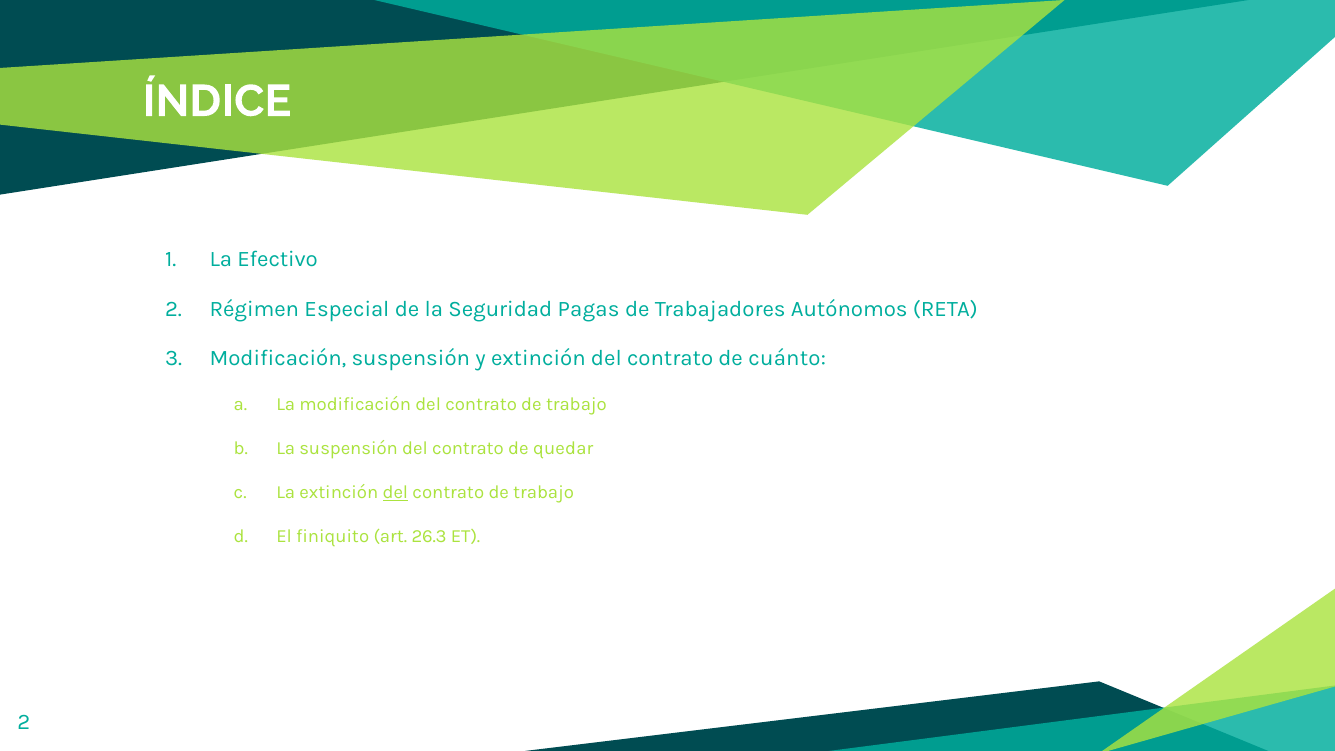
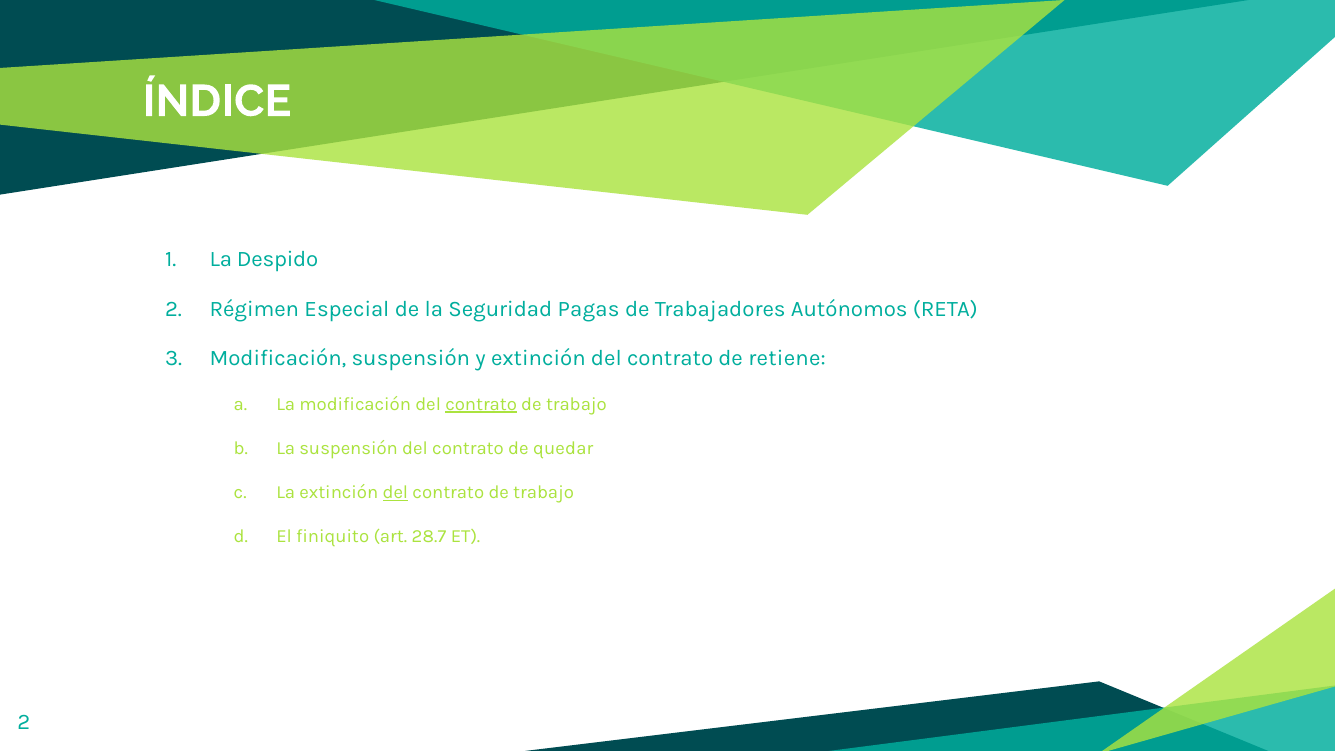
Efectivo: Efectivo -> Despido
cuánto: cuánto -> retiene
contrato at (481, 404) underline: none -> present
26.3: 26.3 -> 28.7
